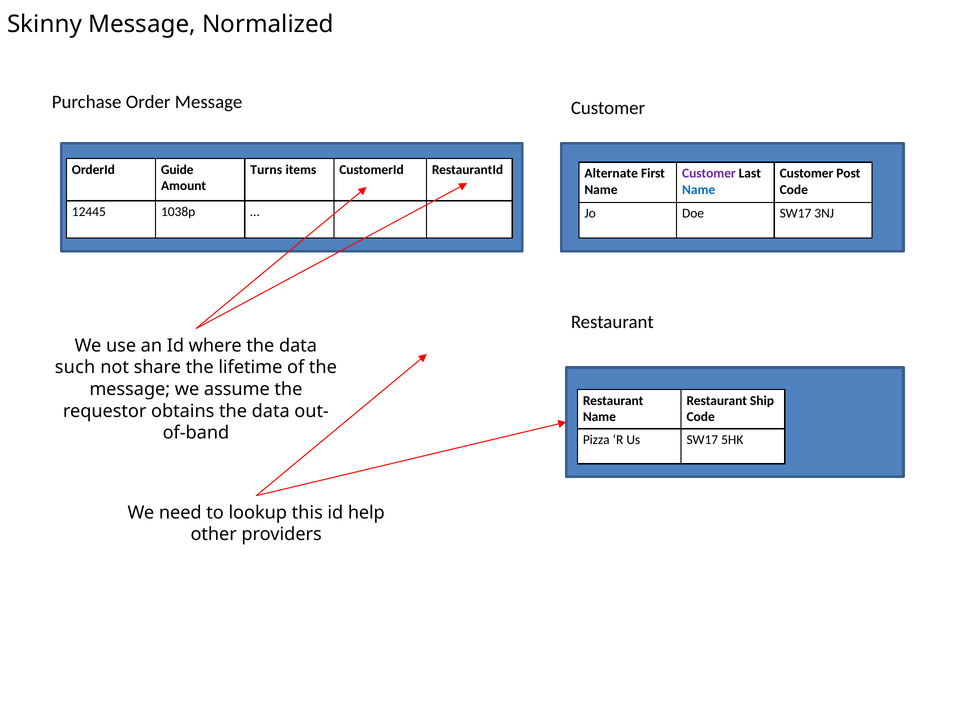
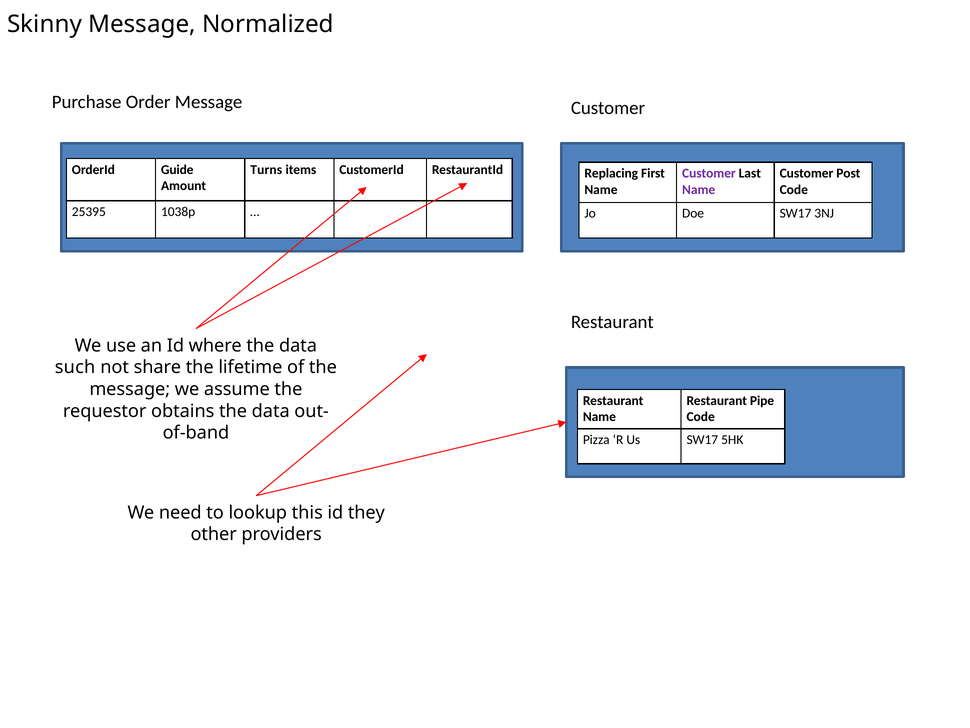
Alternate: Alternate -> Replacing
Name at (699, 189) colour: blue -> purple
12445: 12445 -> 25395
Ship: Ship -> Pipe
help: help -> they
